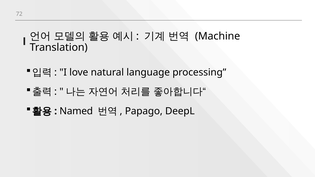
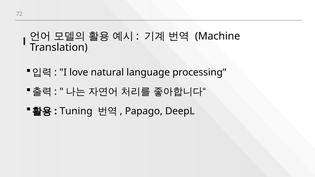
Named: Named -> Tuning
